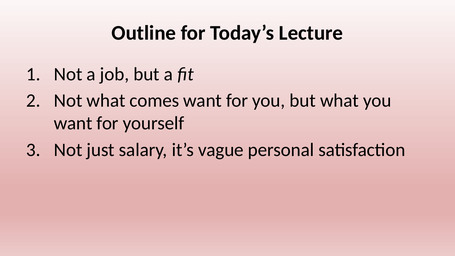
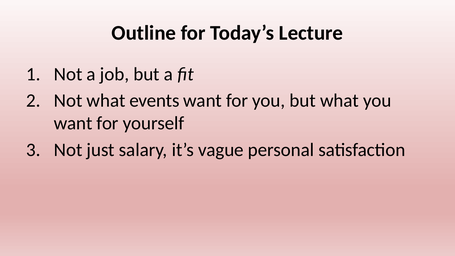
comes: comes -> events
